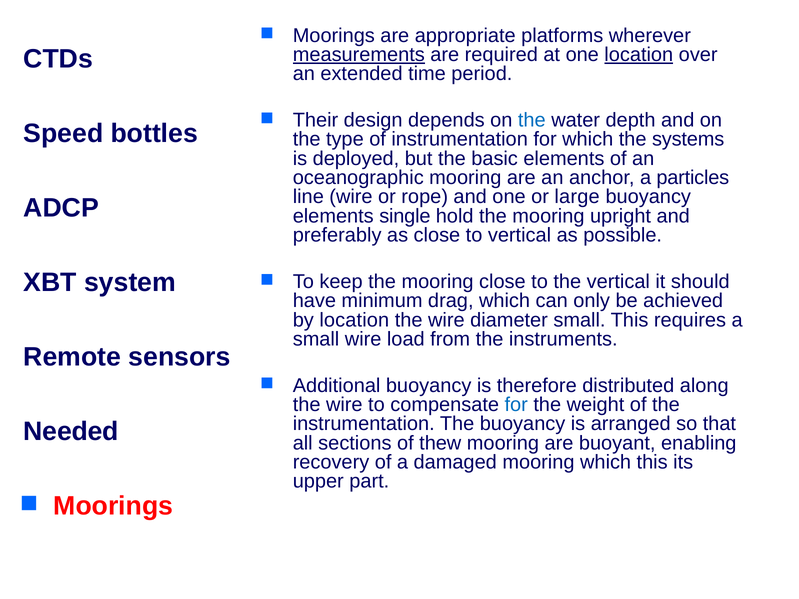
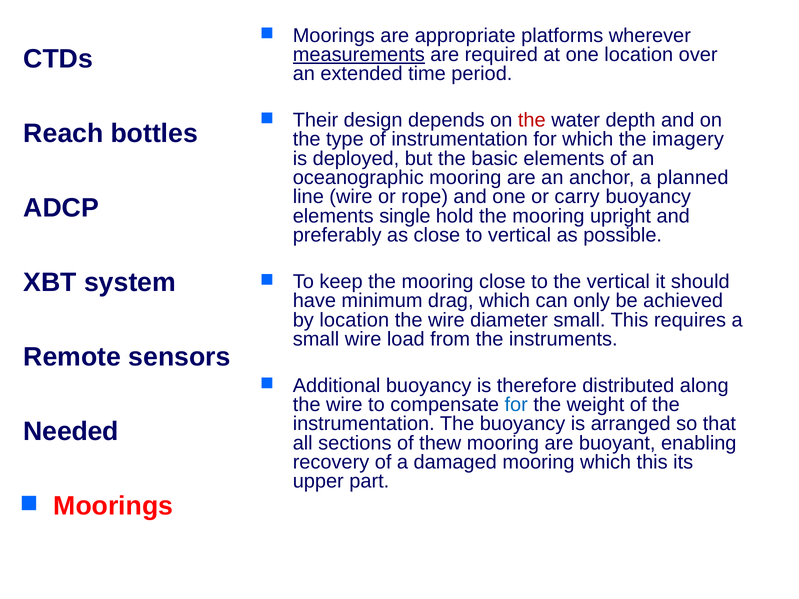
location at (639, 55) underline: present -> none
the at (532, 120) colour: blue -> red
Speed: Speed -> Reach
systems: systems -> imagery
particles: particles -> planned
large: large -> carry
